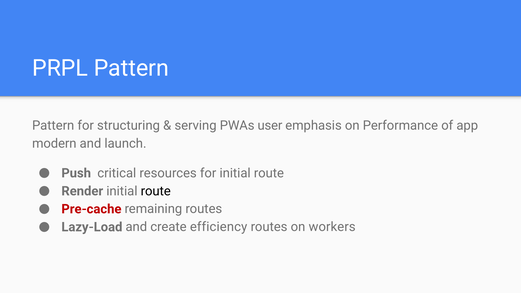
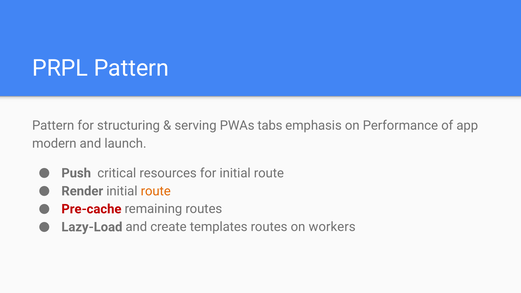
user: user -> tabs
route at (156, 191) colour: black -> orange
efficiency: efficiency -> templates
